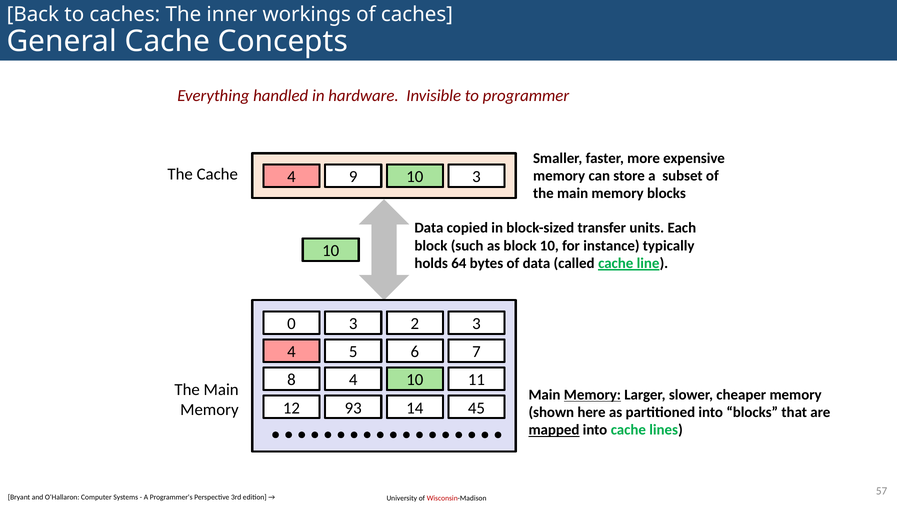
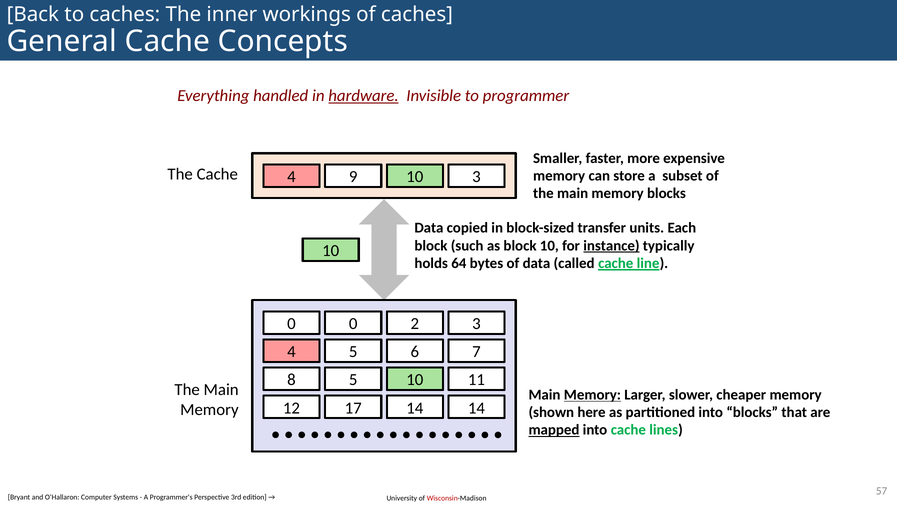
hardware underline: none -> present
instance underline: none -> present
0 3: 3 -> 0
8 4: 4 -> 5
93: 93 -> 17
14 45: 45 -> 14
